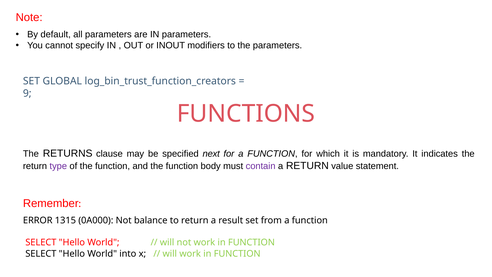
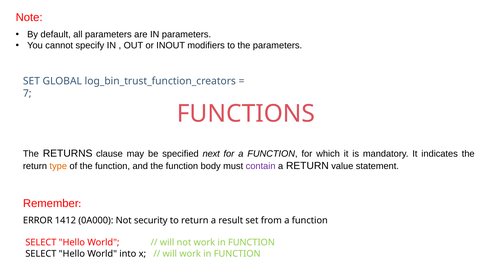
9: 9 -> 7
type colour: purple -> orange
1315: 1315 -> 1412
balance: balance -> security
